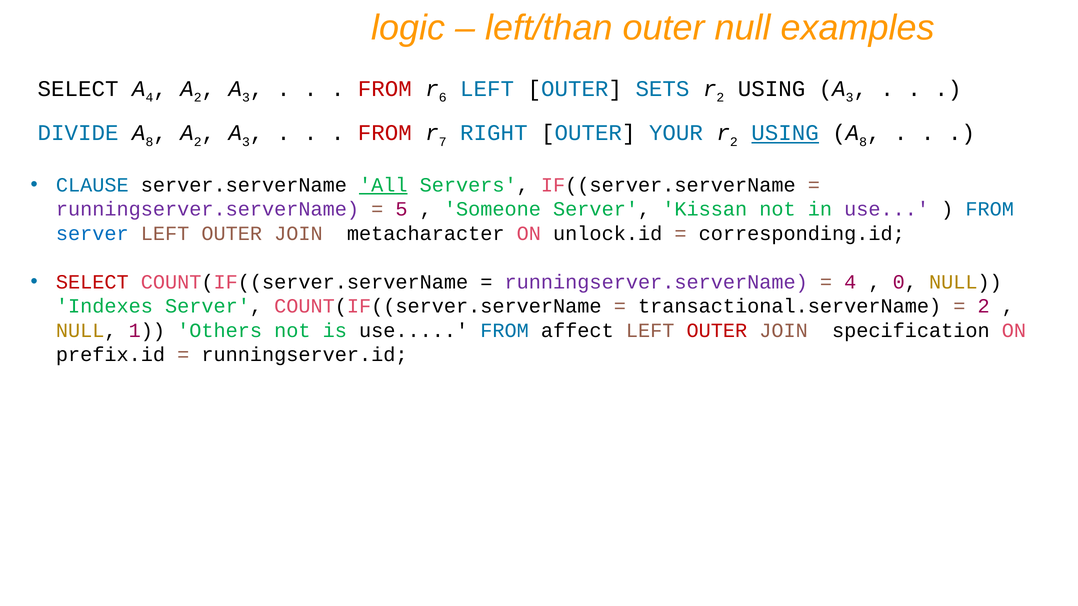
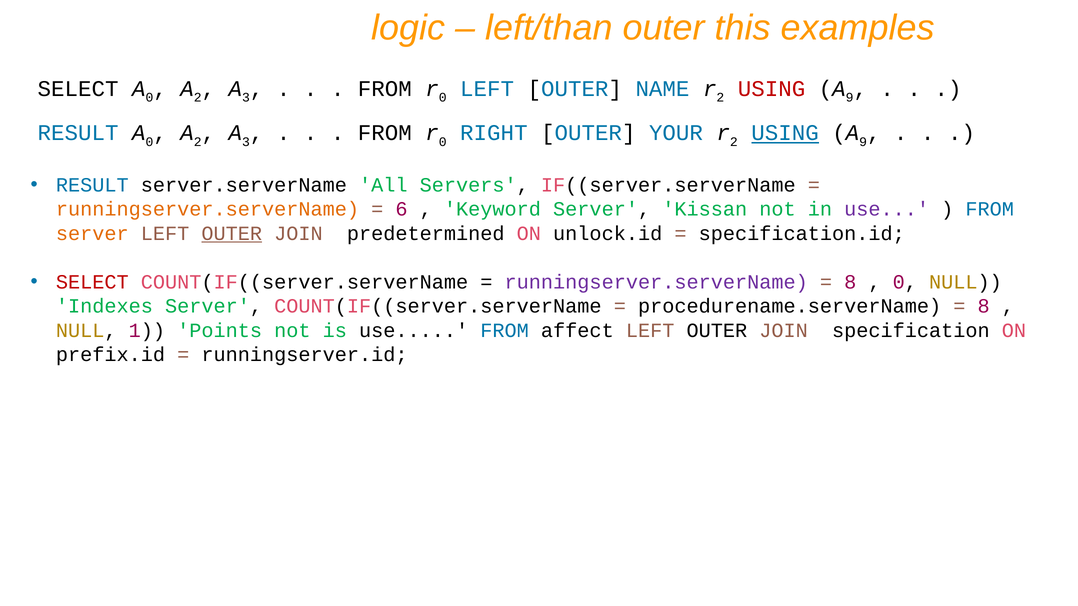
outer null: null -> this
4 at (149, 98): 4 -> 0
FROM at (385, 89) colour: red -> black
6 at (443, 98): 6 -> 0
SETS: SETS -> NAME
USING at (772, 89) colour: black -> red
3 at (850, 98): 3 -> 9
DIVIDE at (78, 133): DIVIDE -> RESULT
8 at (149, 142): 8 -> 0
FROM at (385, 133) colour: red -> black
7 at (443, 142): 7 -> 0
8 at (863, 142): 8 -> 9
CLAUSE at (92, 185): CLAUSE -> RESULT
All underline: present -> none
runningserver.serverName at (207, 209) colour: purple -> orange
5: 5 -> 6
Someone: Someone -> Keyword
server at (92, 234) colour: blue -> orange
OUTER at (232, 234) underline: none -> present
metacharacter: metacharacter -> predetermined
corresponding.id: corresponding.id -> specification.id
4 at (850, 282): 4 -> 8
transactional.serverName: transactional.serverName -> procedurename.serverName
2 at (984, 306): 2 -> 8
Others: Others -> Points
OUTER at (717, 331) colour: red -> black
